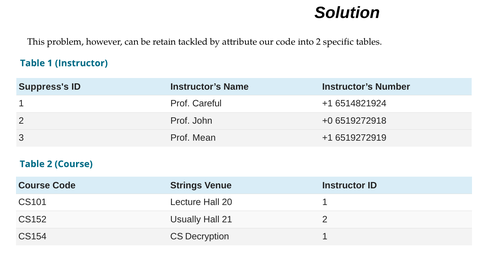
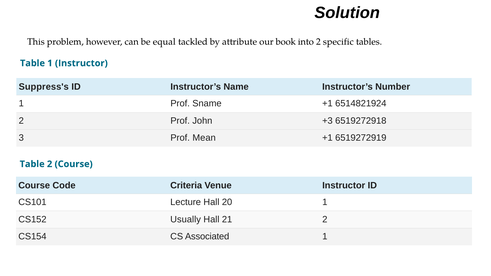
retain: retain -> equal
our code: code -> book
Careful: Careful -> Sname
+0: +0 -> +3
Strings: Strings -> Criteria
Decryption: Decryption -> Associated
